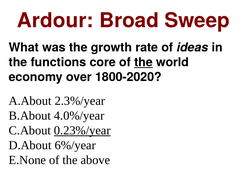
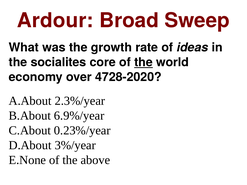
functions: functions -> socialites
1800-2020: 1800-2020 -> 4728-2020
4.0%/year: 4.0%/year -> 6.9%/year
0.23%/year underline: present -> none
6%/year: 6%/year -> 3%/year
